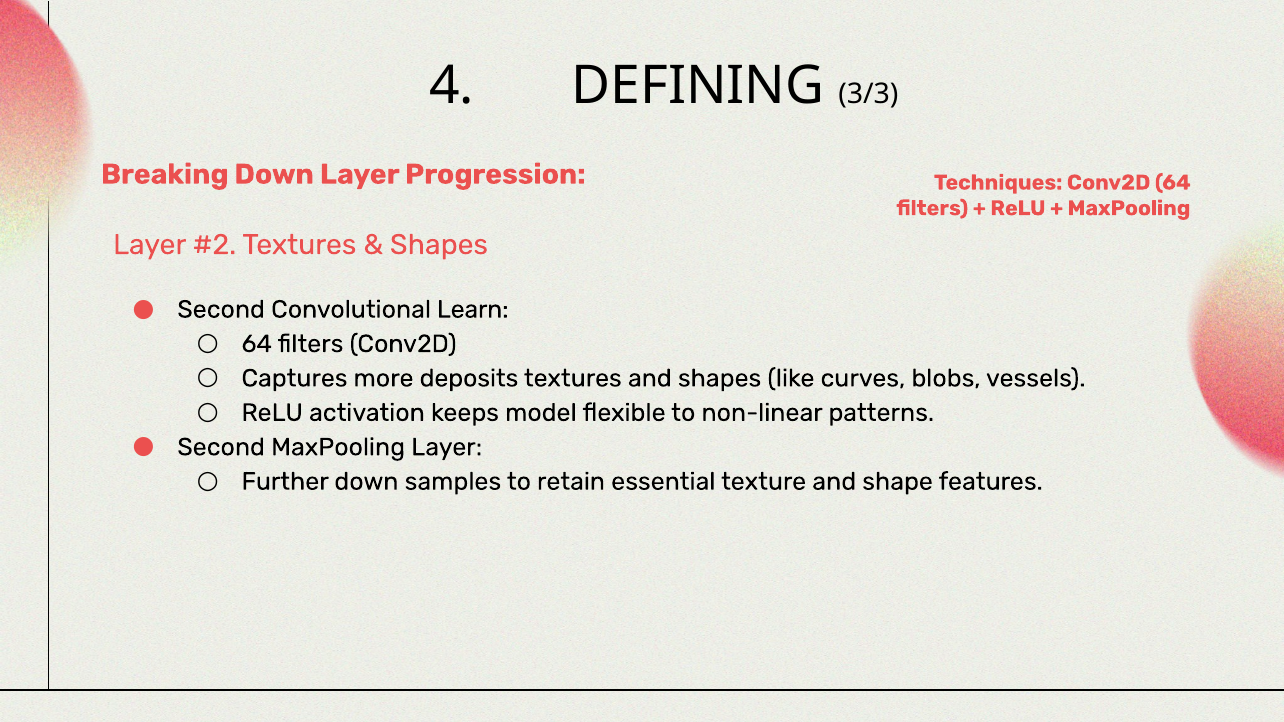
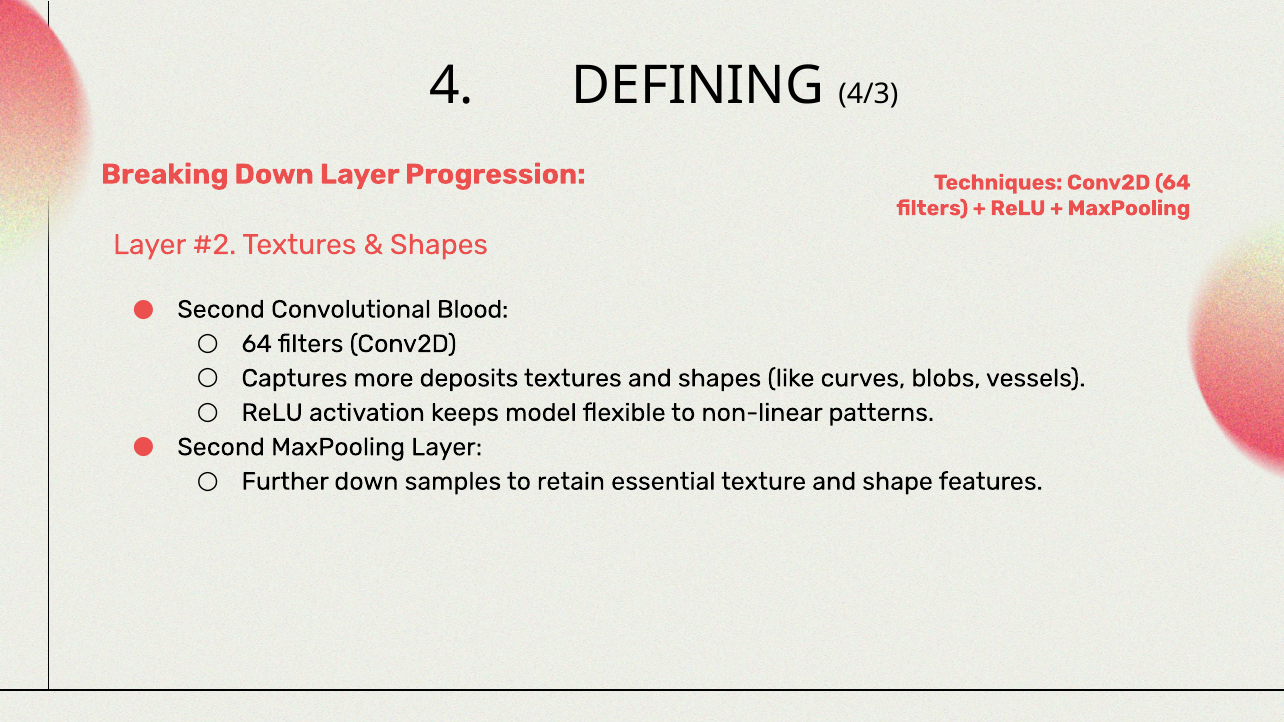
3/3: 3/3 -> 4/3
Learn: Learn -> Blood
